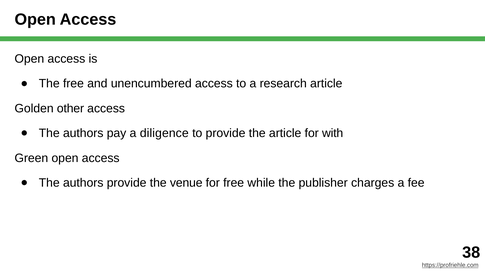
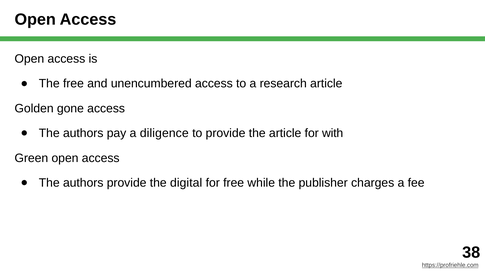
other: other -> gone
venue: venue -> digital
